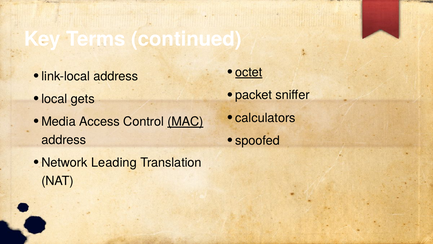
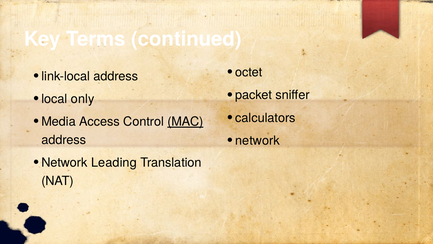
octet underline: present -> none
gets: gets -> only
spoofed at (258, 140): spoofed -> network
